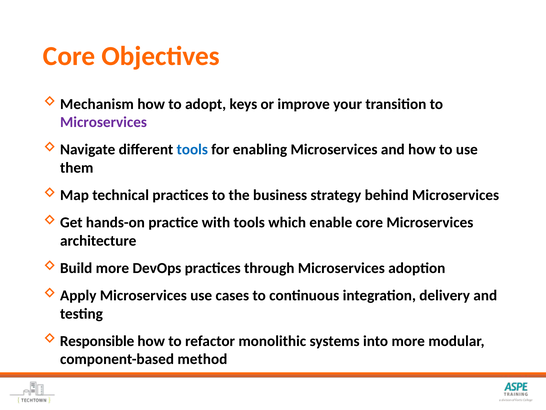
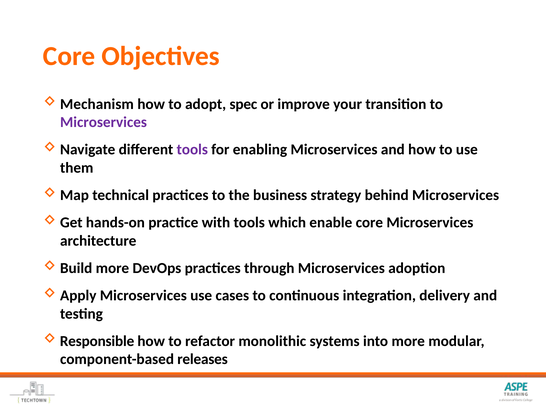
keys: keys -> spec
tools at (192, 149) colour: blue -> purple
method: method -> releases
